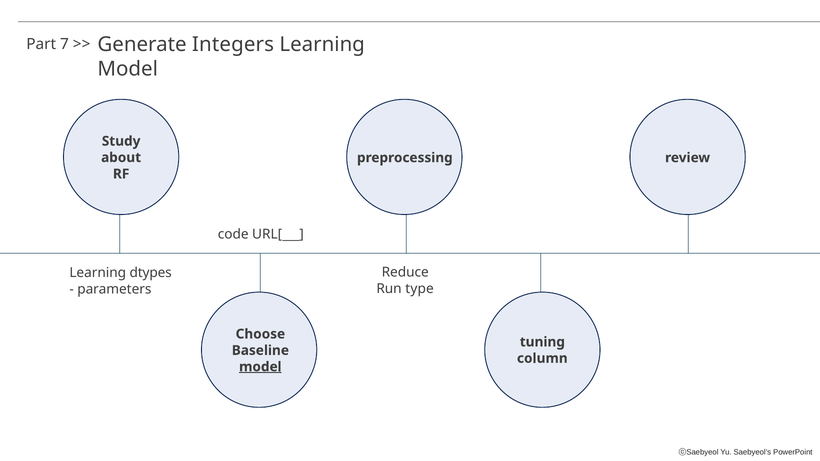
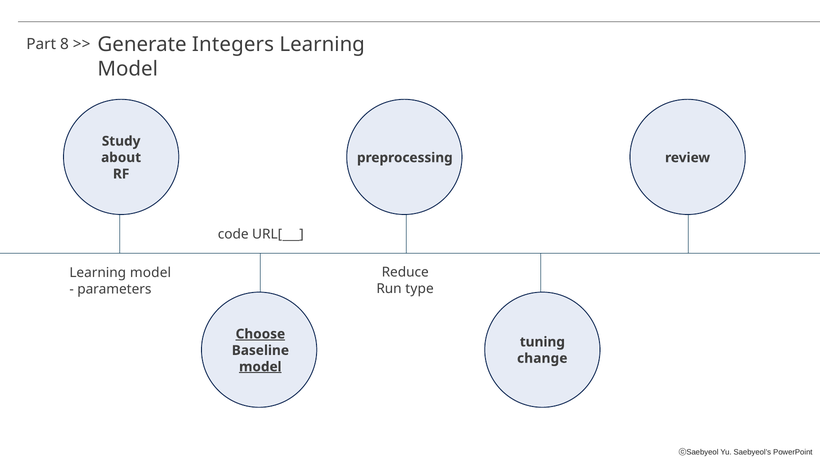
7: 7 -> 8
dtypes at (151, 273): dtypes -> model
Choose underline: none -> present
column: column -> change
